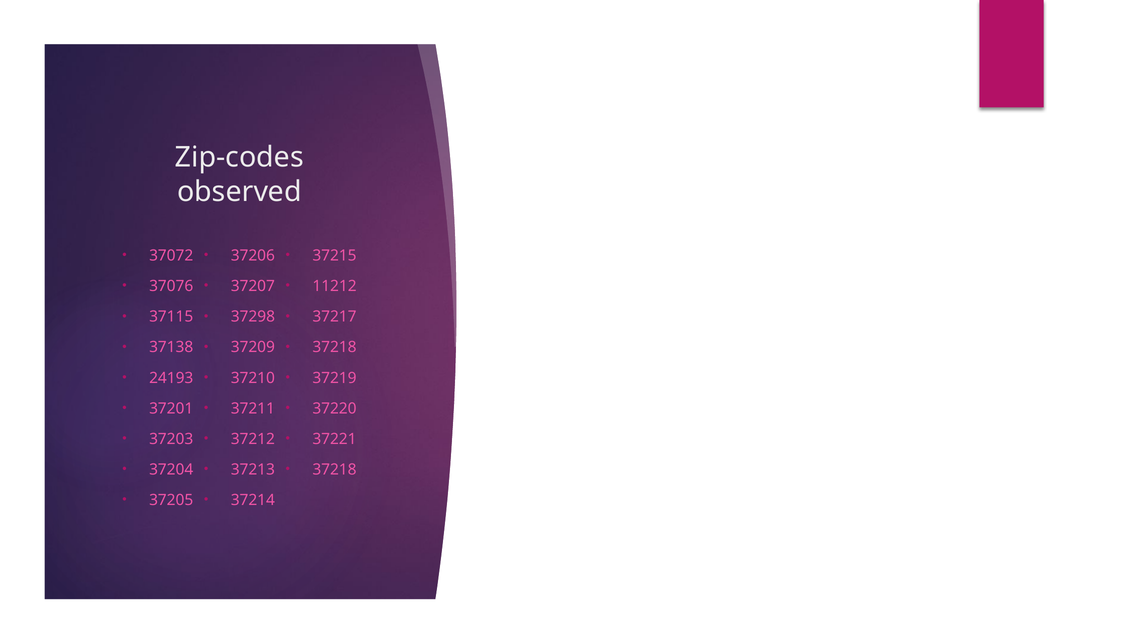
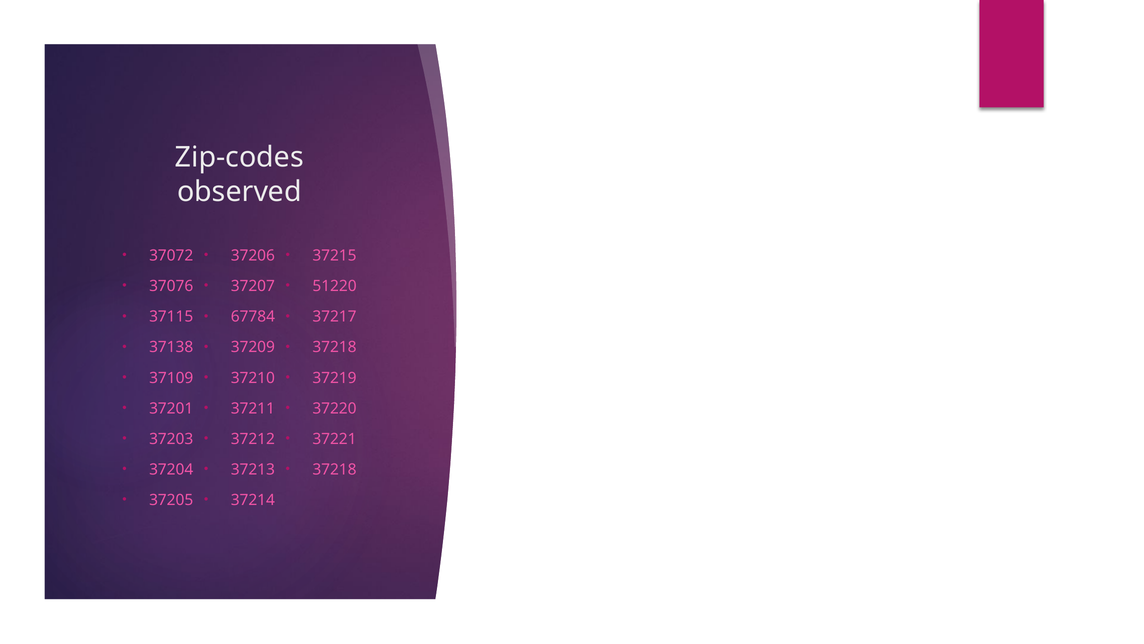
11212: 11212 -> 51220
37298: 37298 -> 67784
24193: 24193 -> 37109
